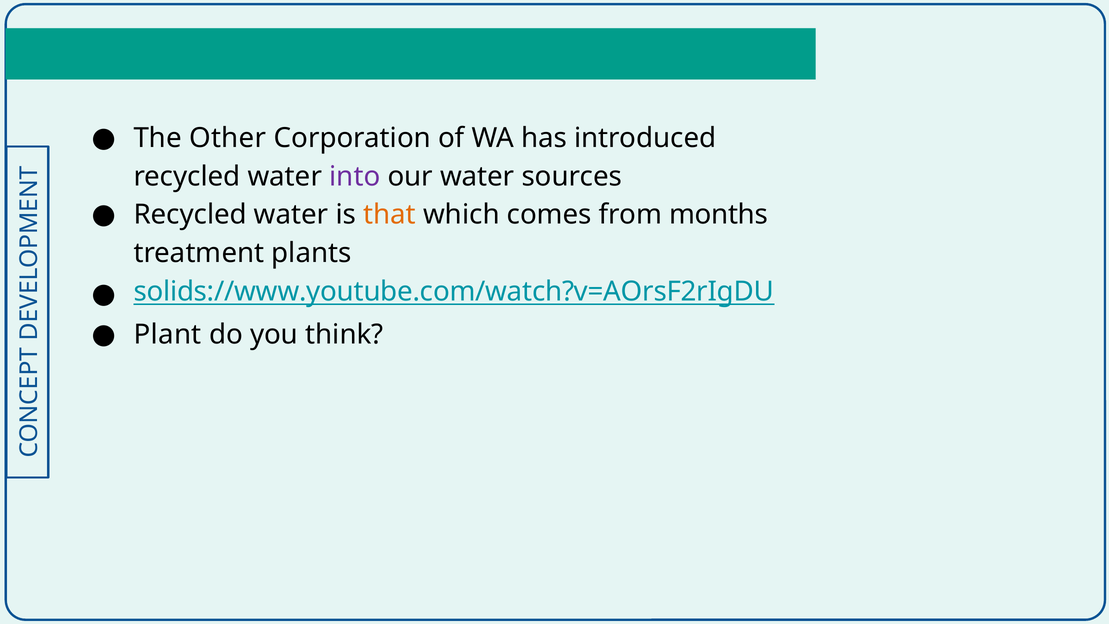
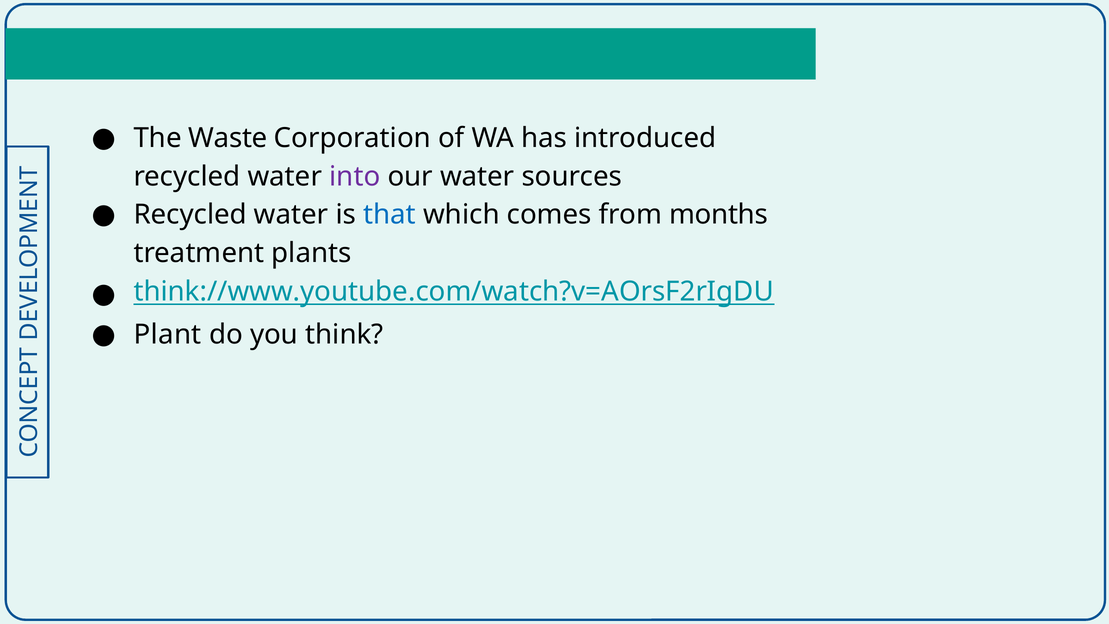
Other: Other -> Waste
that colour: orange -> blue
solids://www.youtube.com/watch?v=AOrsF2rIgDU: solids://www.youtube.com/watch?v=AOrsF2rIgDU -> think://www.youtube.com/watch?v=AOrsF2rIgDU
